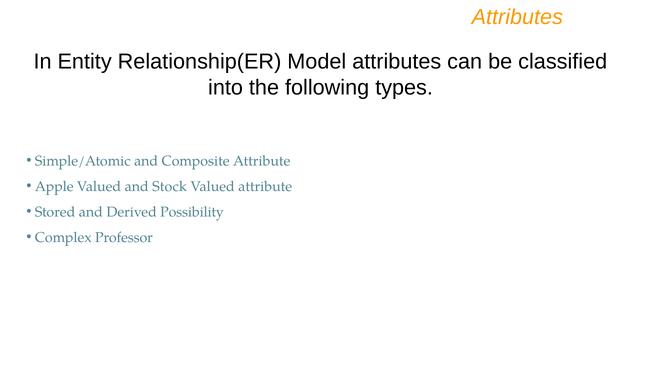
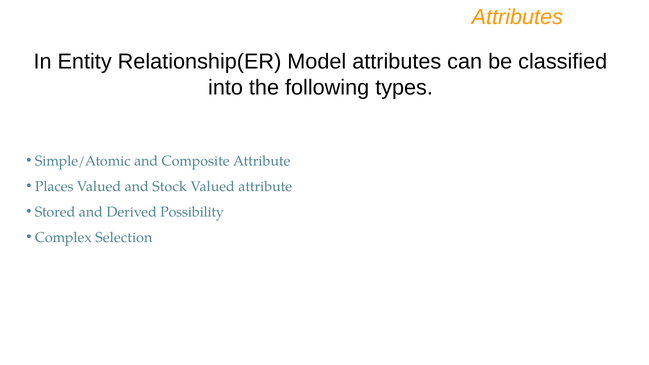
Apple: Apple -> Places
Professor: Professor -> Selection
